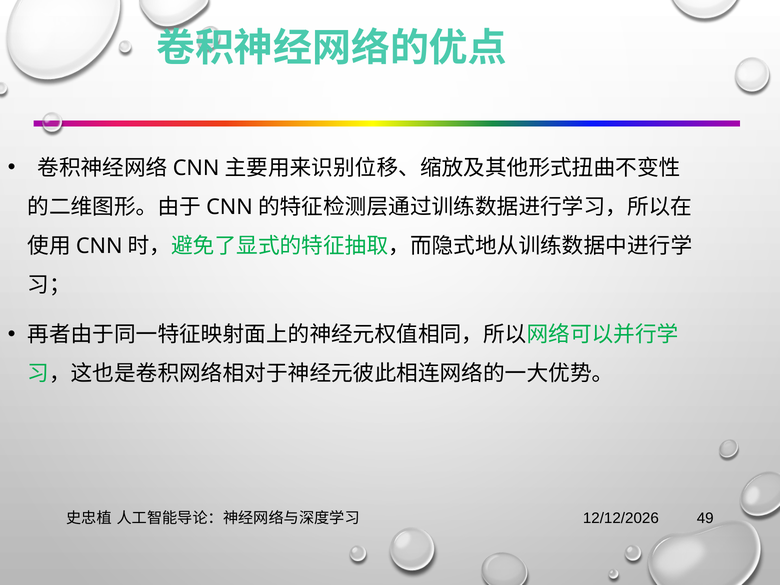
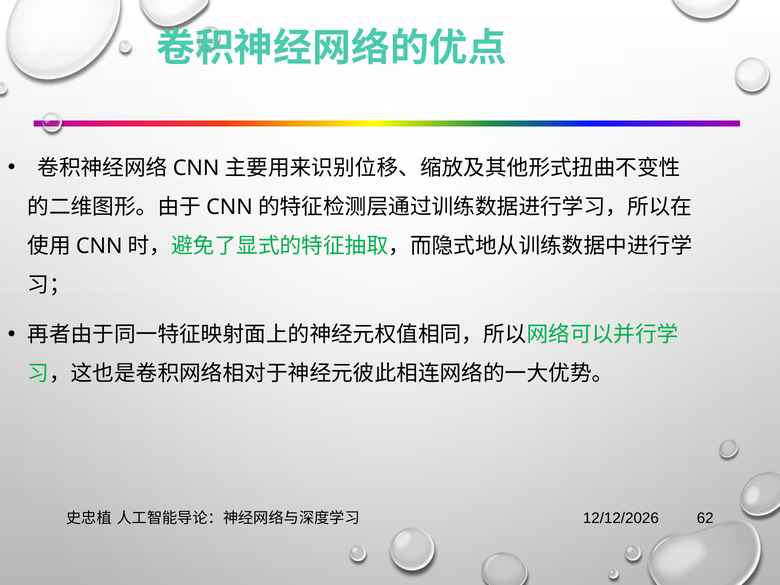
49: 49 -> 62
